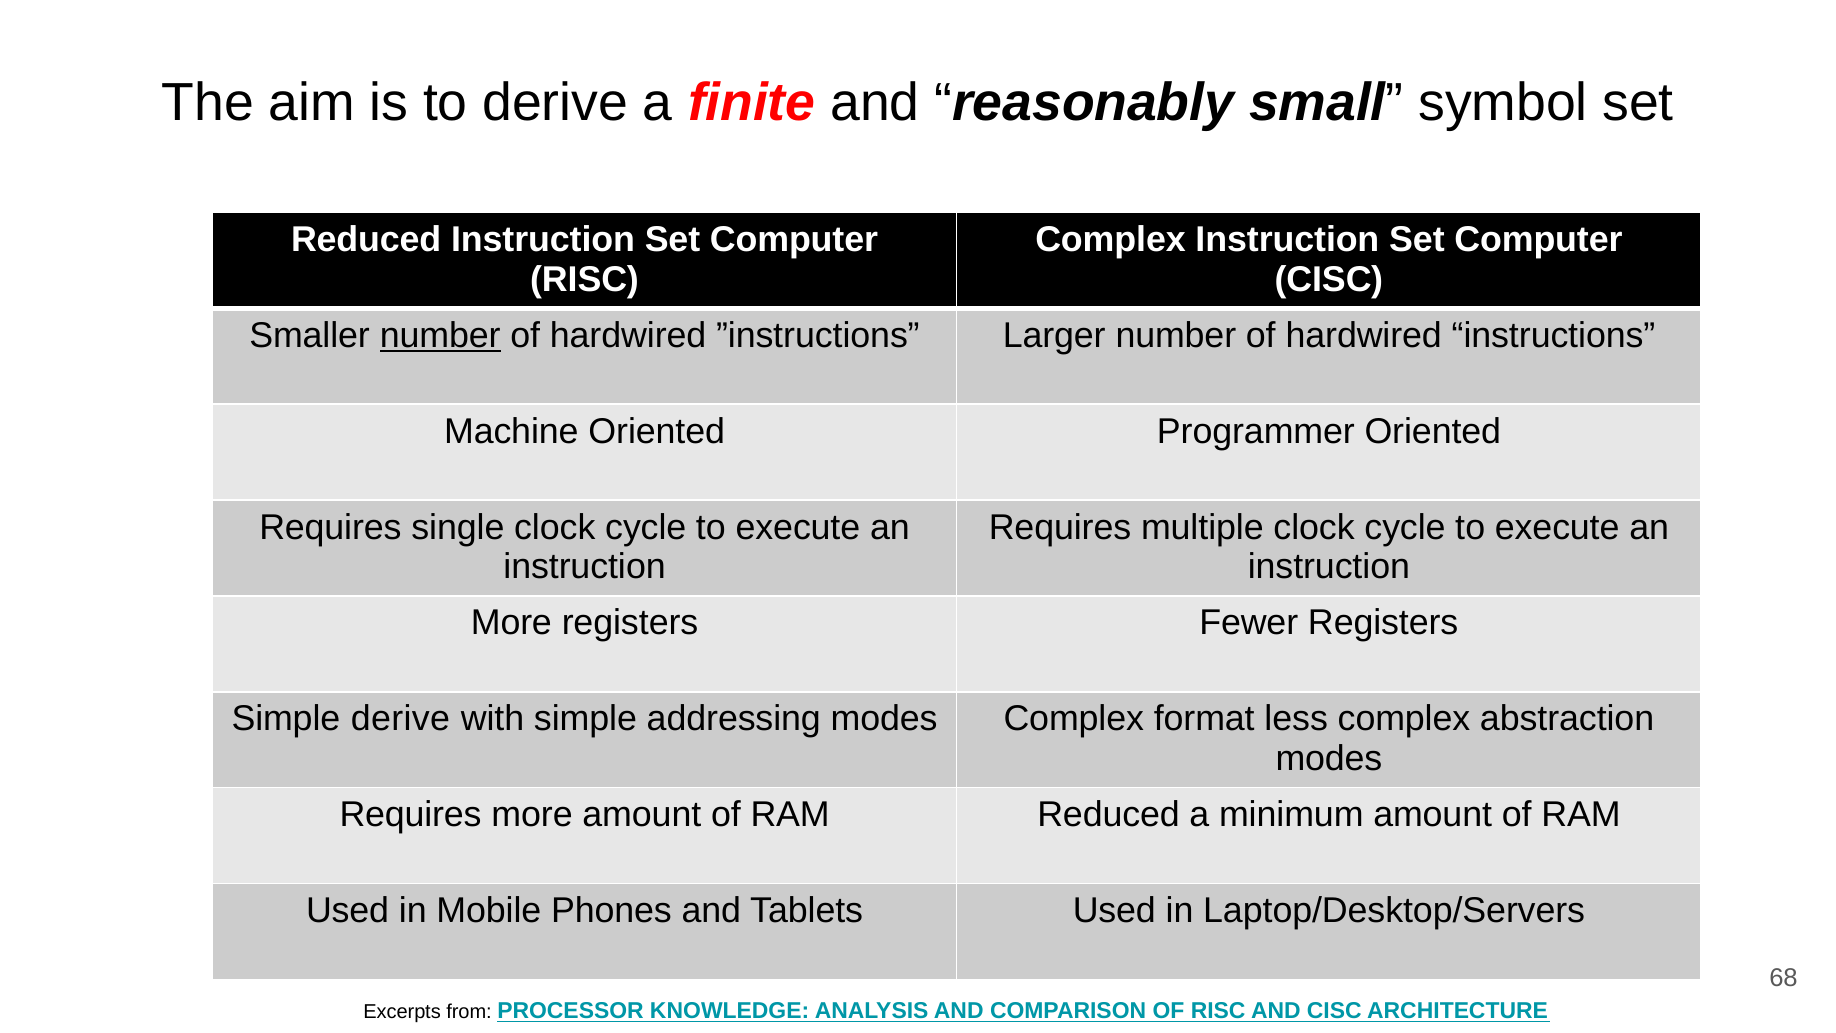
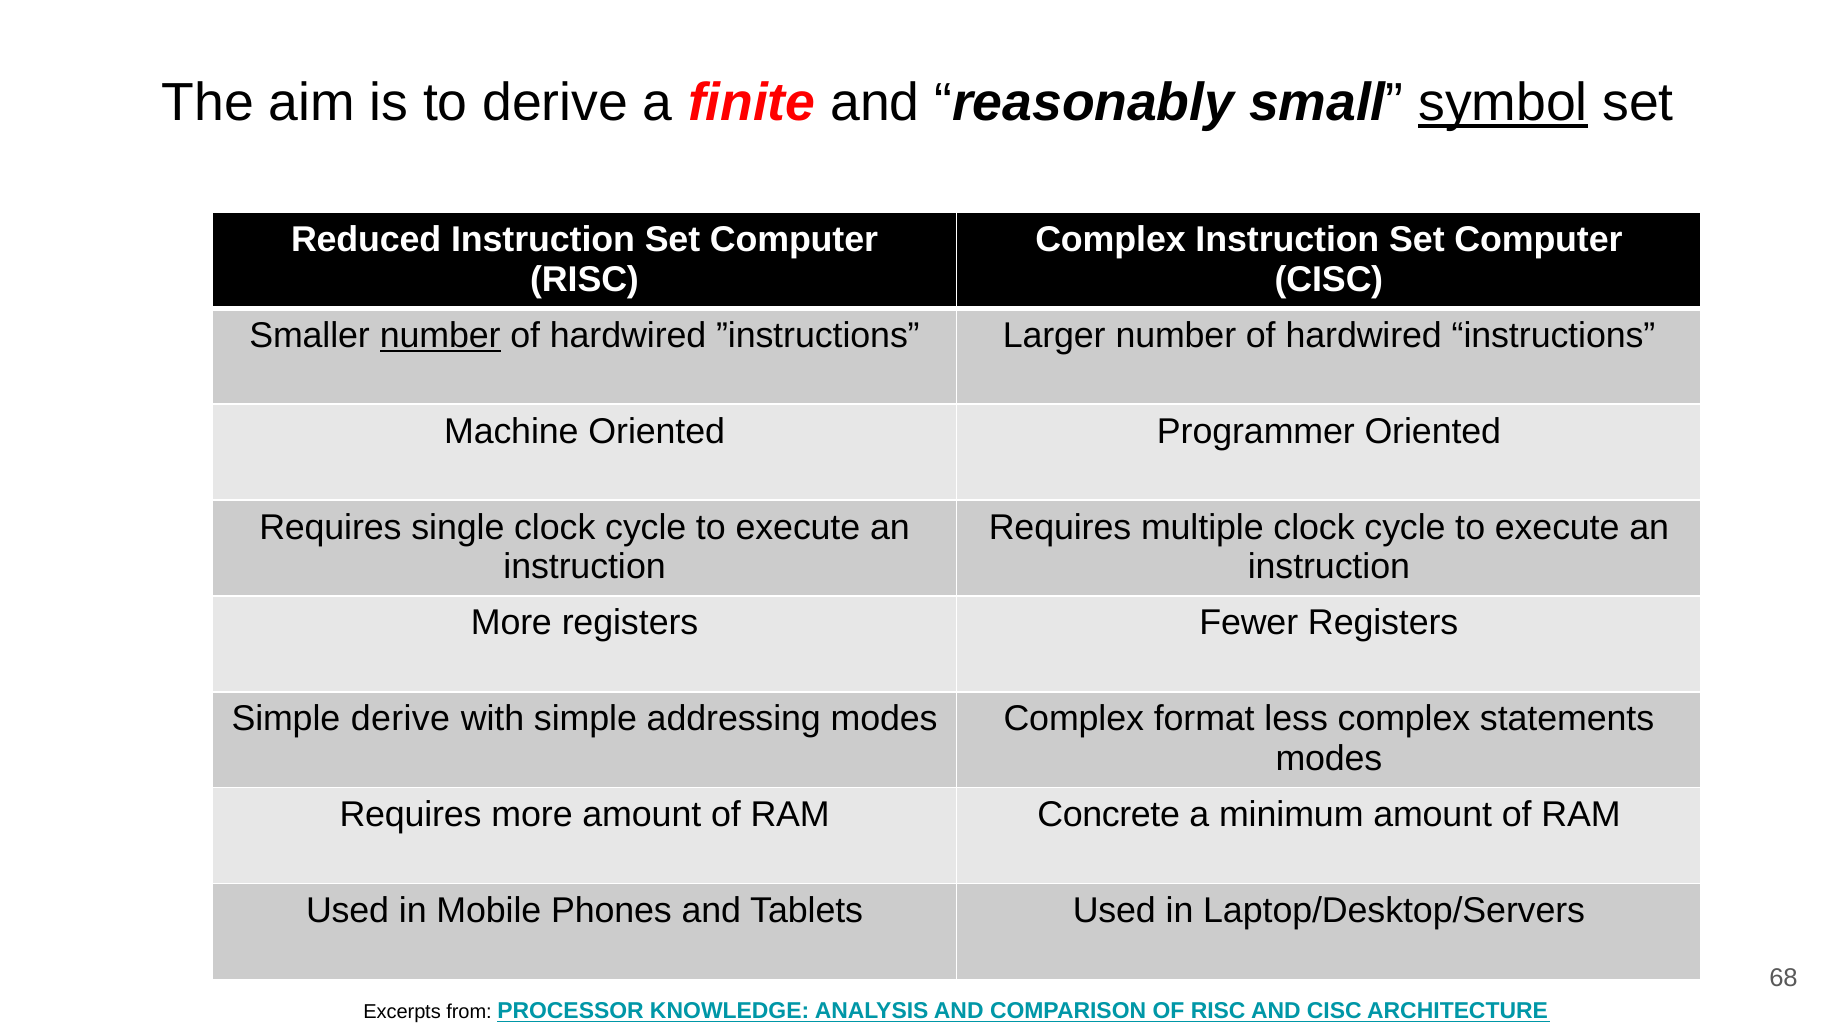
symbol underline: none -> present
abstraction: abstraction -> statements
RAM Reduced: Reduced -> Concrete
